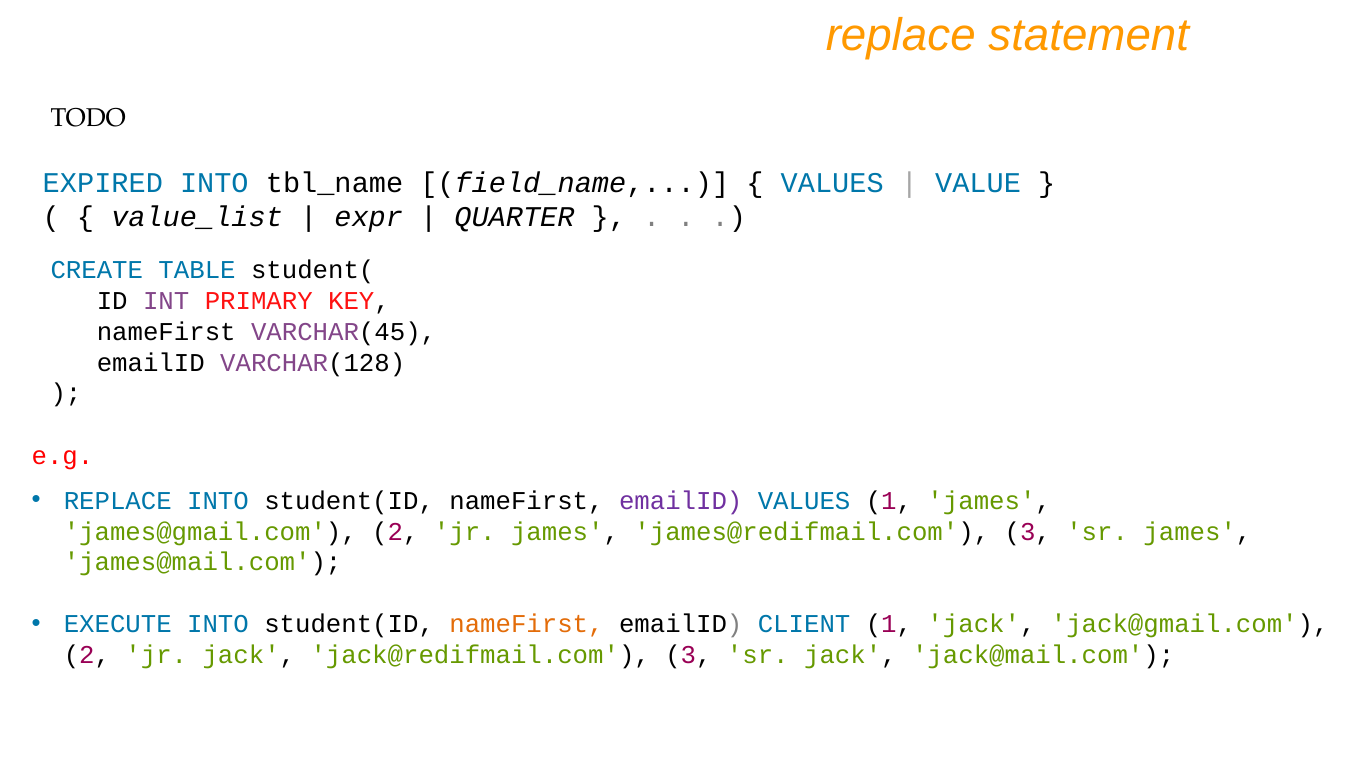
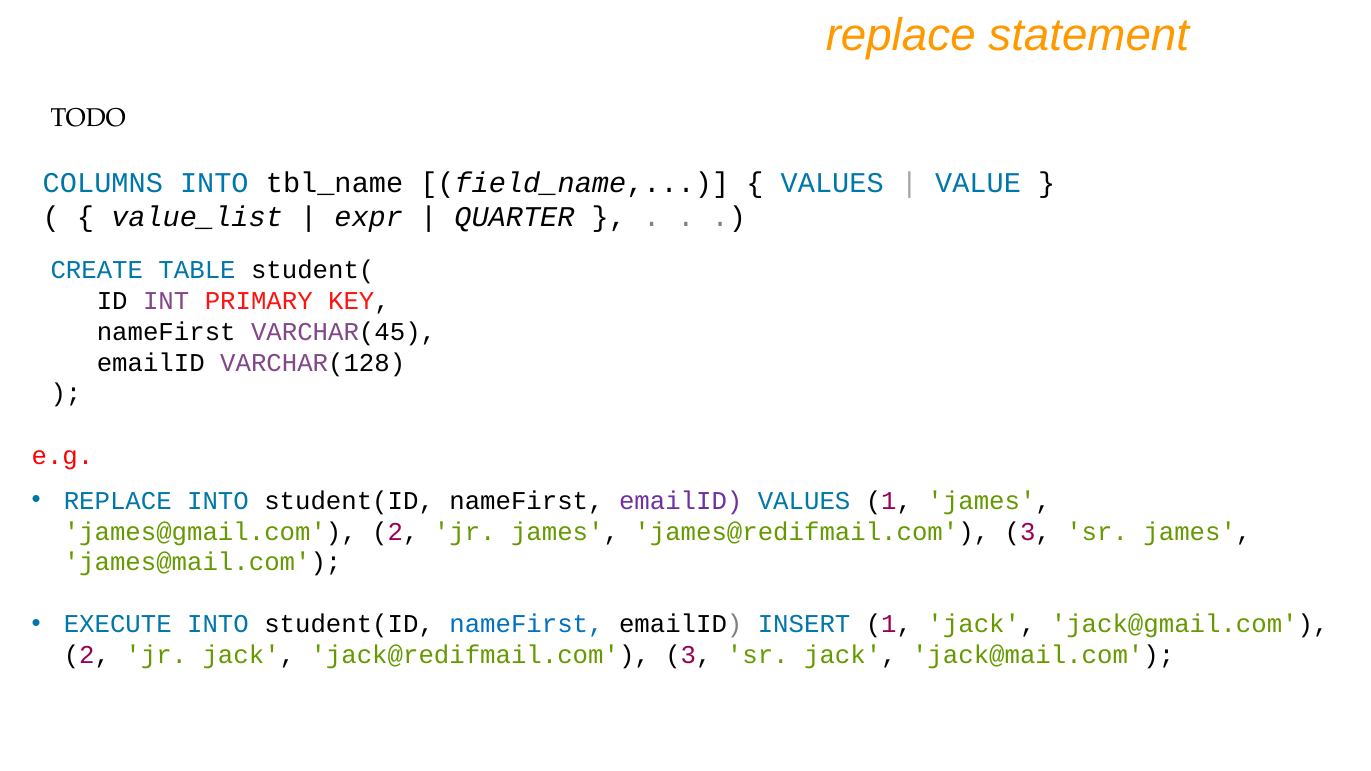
EXPIRED: EXPIRED -> COLUMNS
nameFirst at (526, 624) colour: orange -> blue
CLIENT: CLIENT -> INSERT
